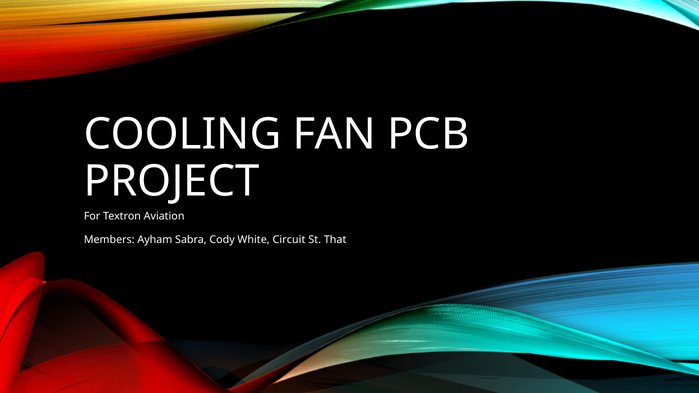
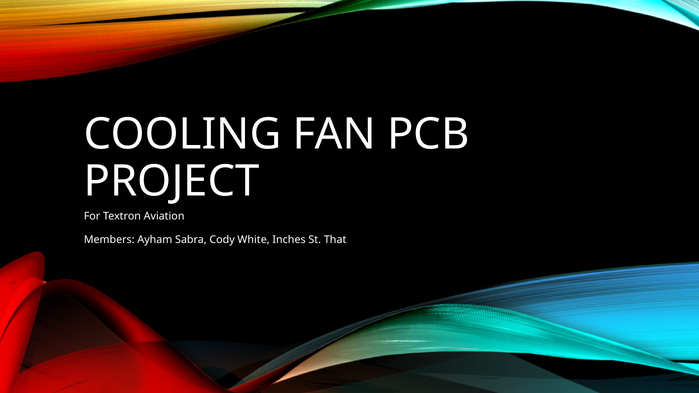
Circuit: Circuit -> Inches
